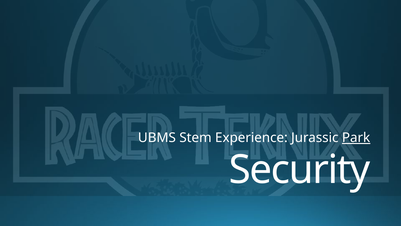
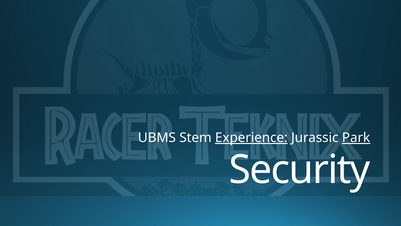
Experience underline: none -> present
